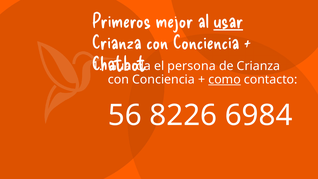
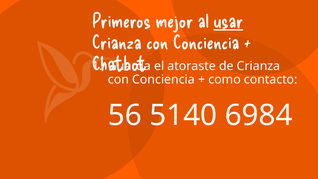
persona: persona -> atoraste
como underline: present -> none
8226: 8226 -> 5140
